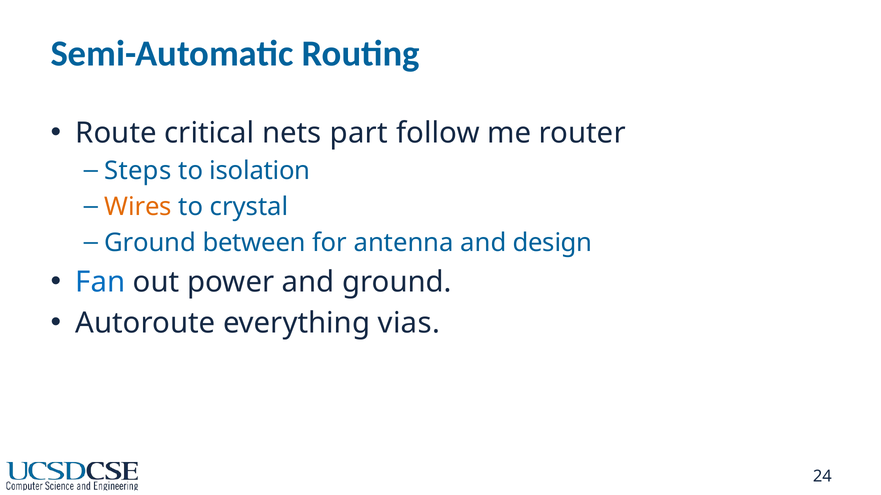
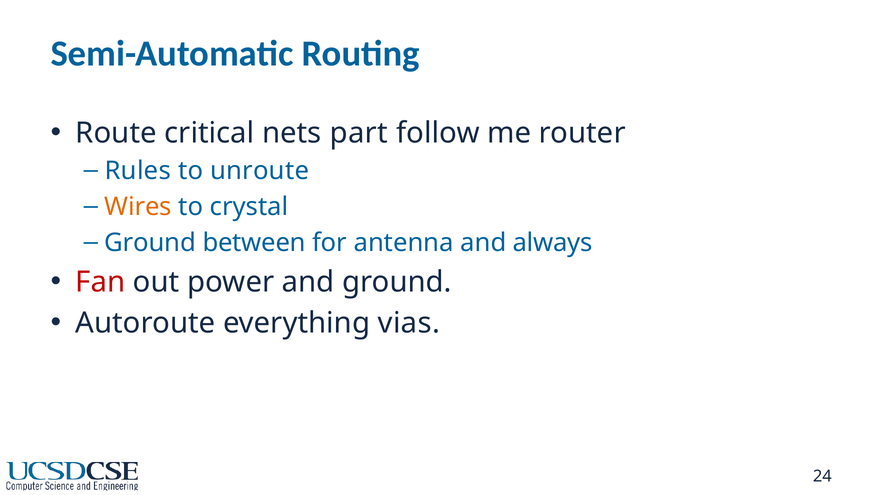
Steps: Steps -> Rules
isolation: isolation -> unroute
design: design -> always
Fan colour: blue -> red
